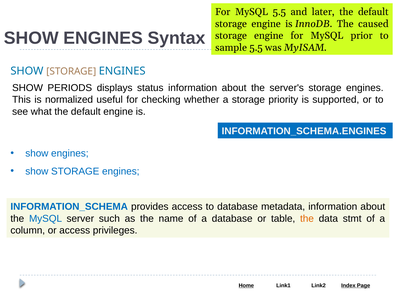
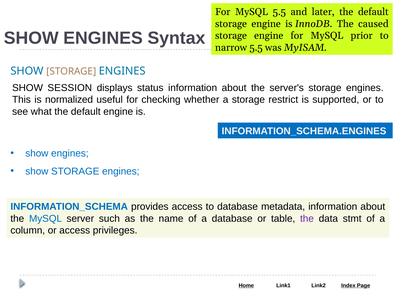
sample: sample -> narrow
PERIODS: PERIODS -> SESSION
priority: priority -> restrict
the at (307, 219) colour: orange -> purple
